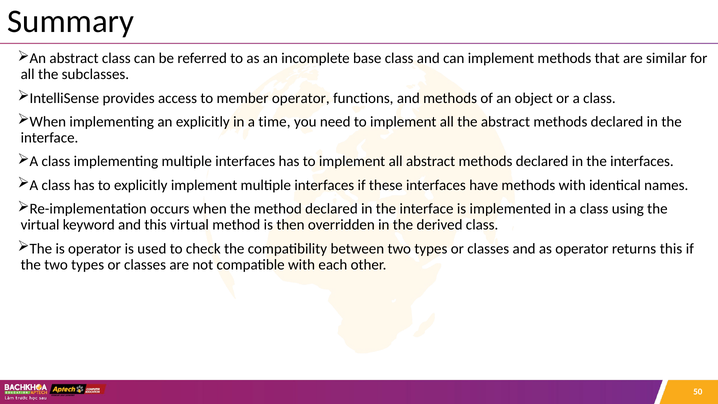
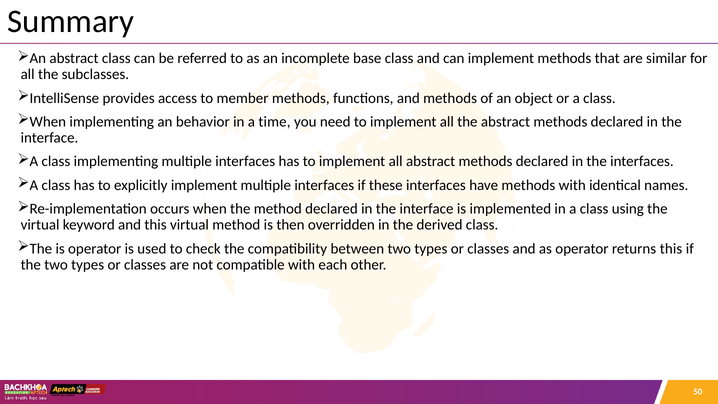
member operator: operator -> methods
an explicitly: explicitly -> behavior
